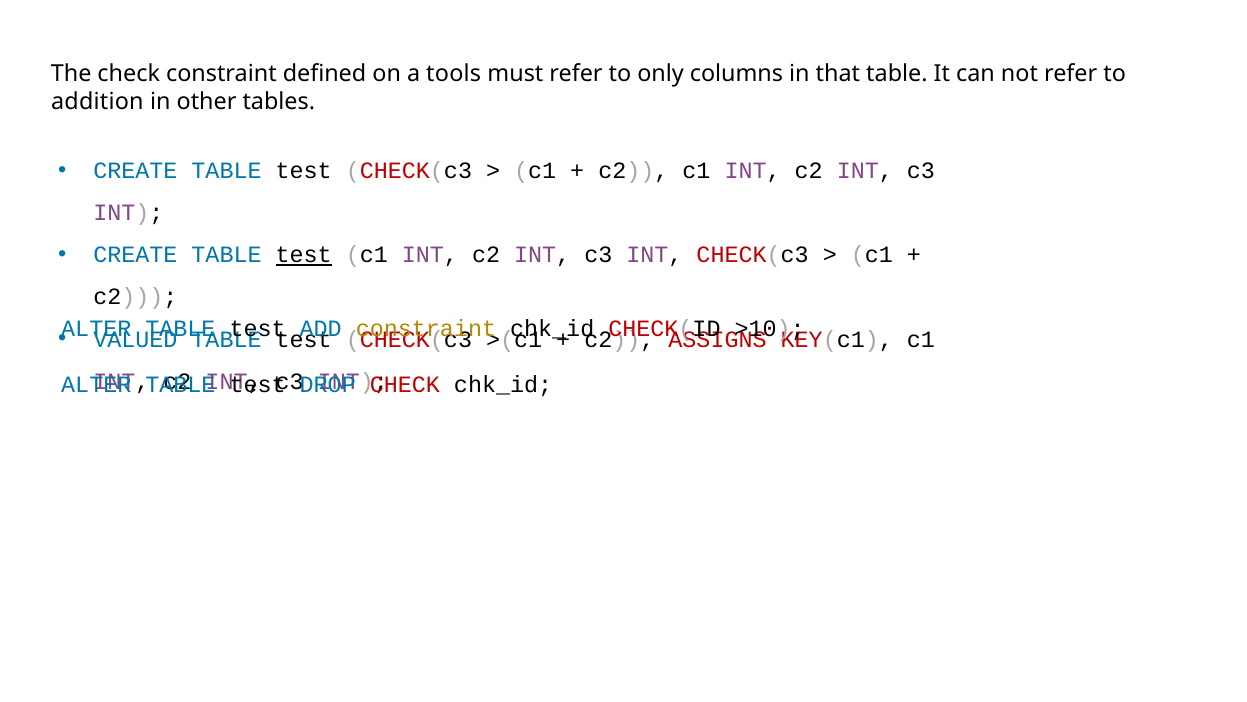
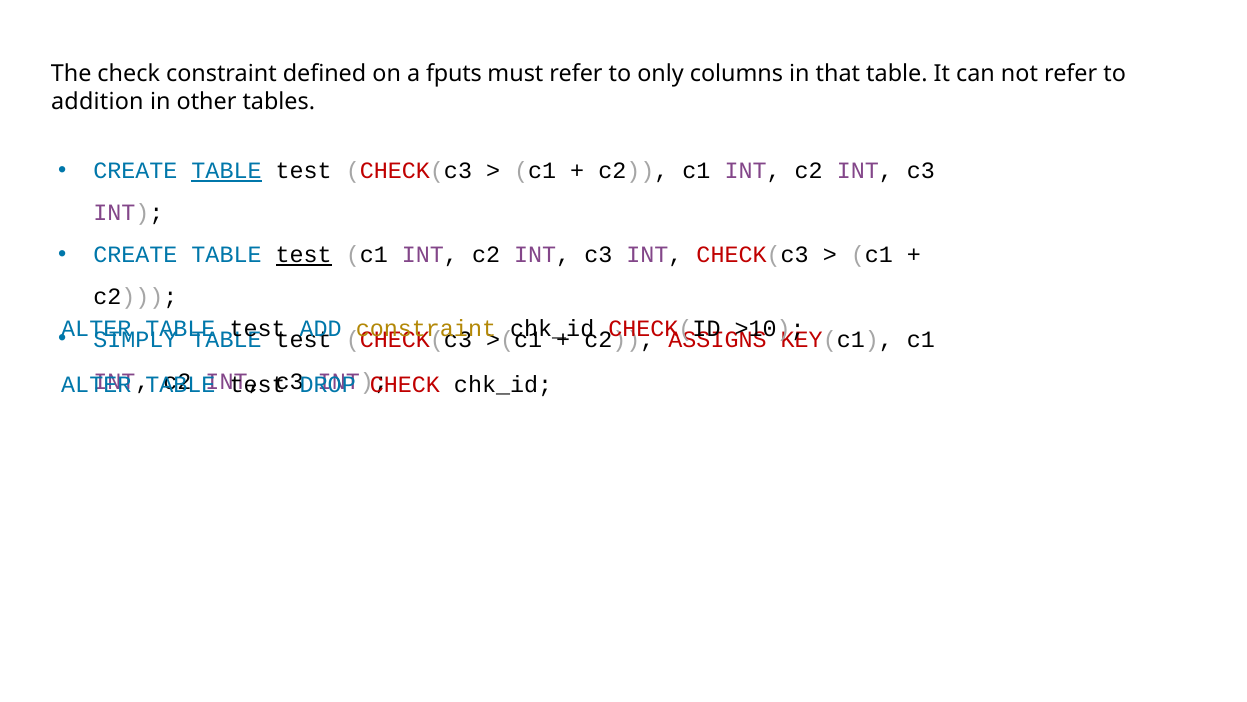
tools: tools -> fputs
TABLE at (227, 171) underline: none -> present
VALUED: VALUED -> SIMPLY
